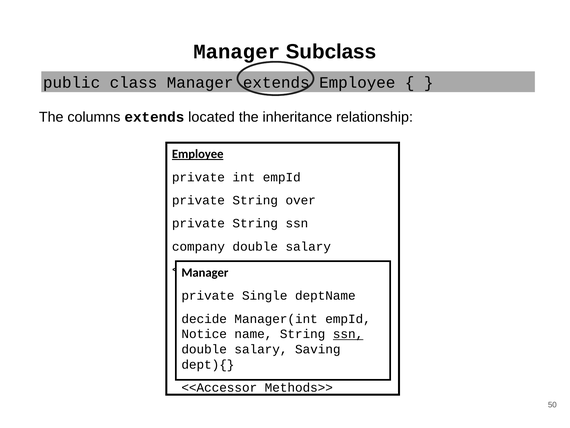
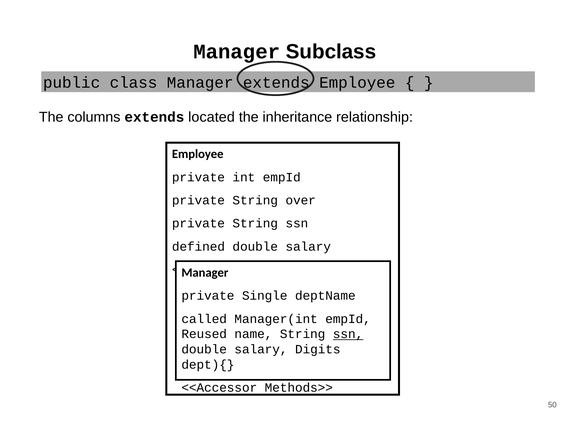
Employee at (198, 154) underline: present -> none
company: company -> defined
decide: decide -> called
Notice: Notice -> Reused
Saving: Saving -> Digits
